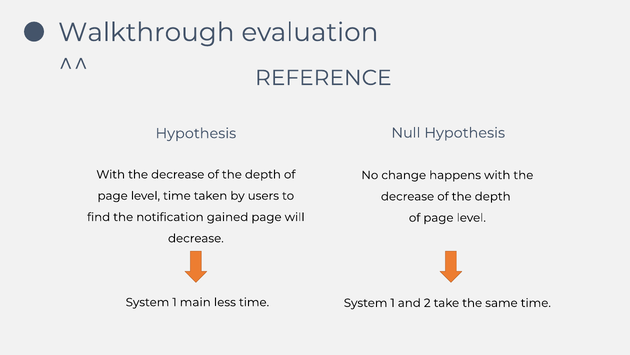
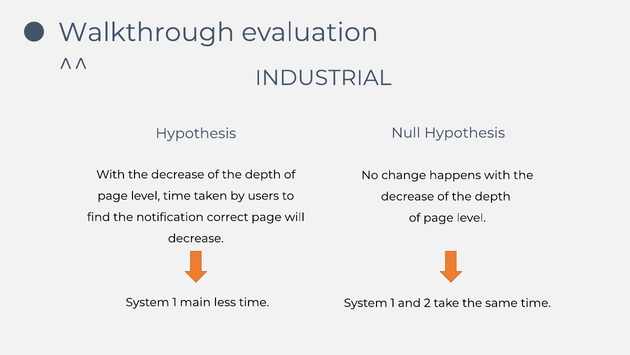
REFERENCE: REFERENCE -> INDUSTRIAL
gained: gained -> correct
